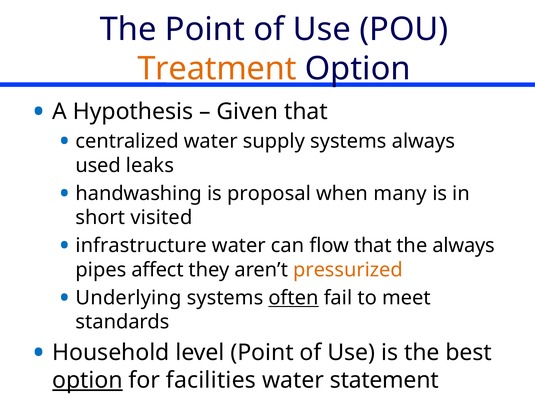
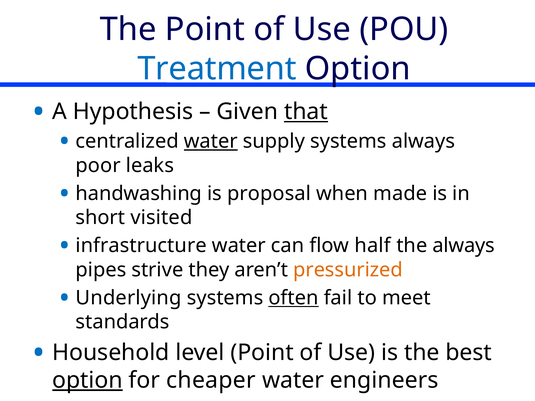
Treatment colour: orange -> blue
that at (306, 112) underline: none -> present
water at (211, 141) underline: none -> present
used: used -> poor
many: many -> made
flow that: that -> half
affect: affect -> strive
facilities: facilities -> cheaper
statement: statement -> engineers
